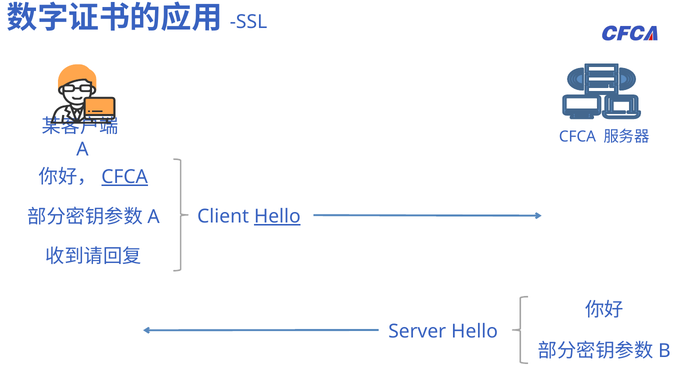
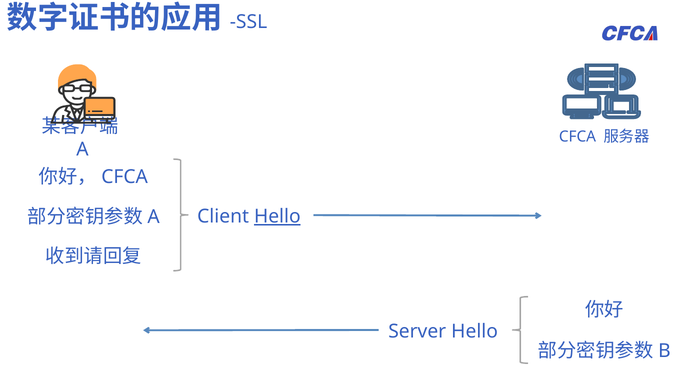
CFCA at (125, 177) underline: present -> none
